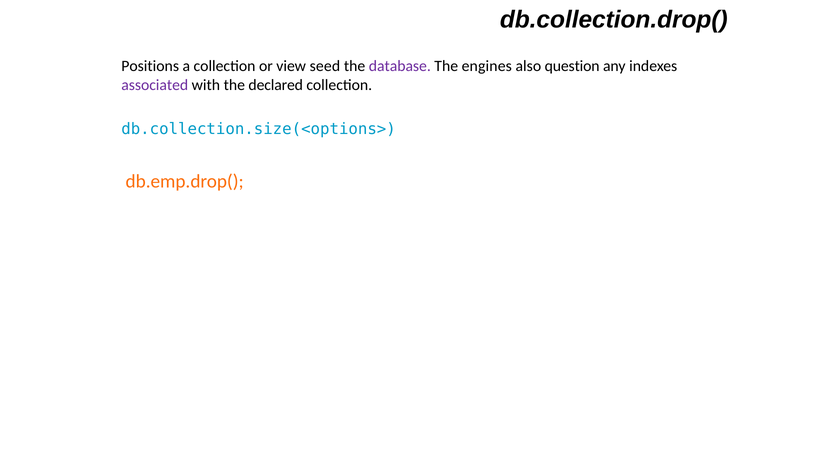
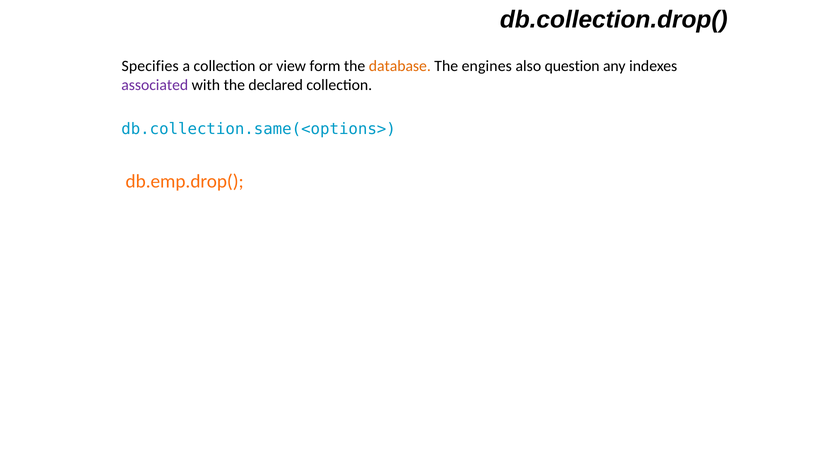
Positions: Positions -> Specifies
seed: seed -> form
database colour: purple -> orange
db.collection.size(<options>: db.collection.size(<options> -> db.collection.same(<options>
